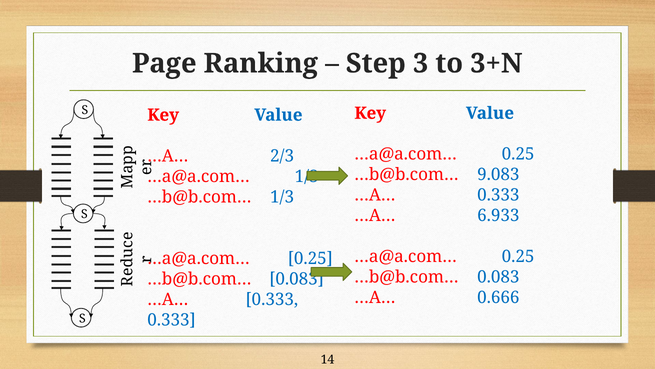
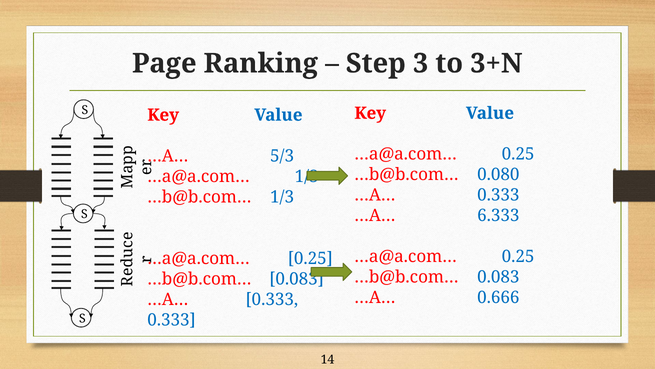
2/3: 2/3 -> 5/3
9.083: 9.083 -> 0.080
6.933: 6.933 -> 6.333
